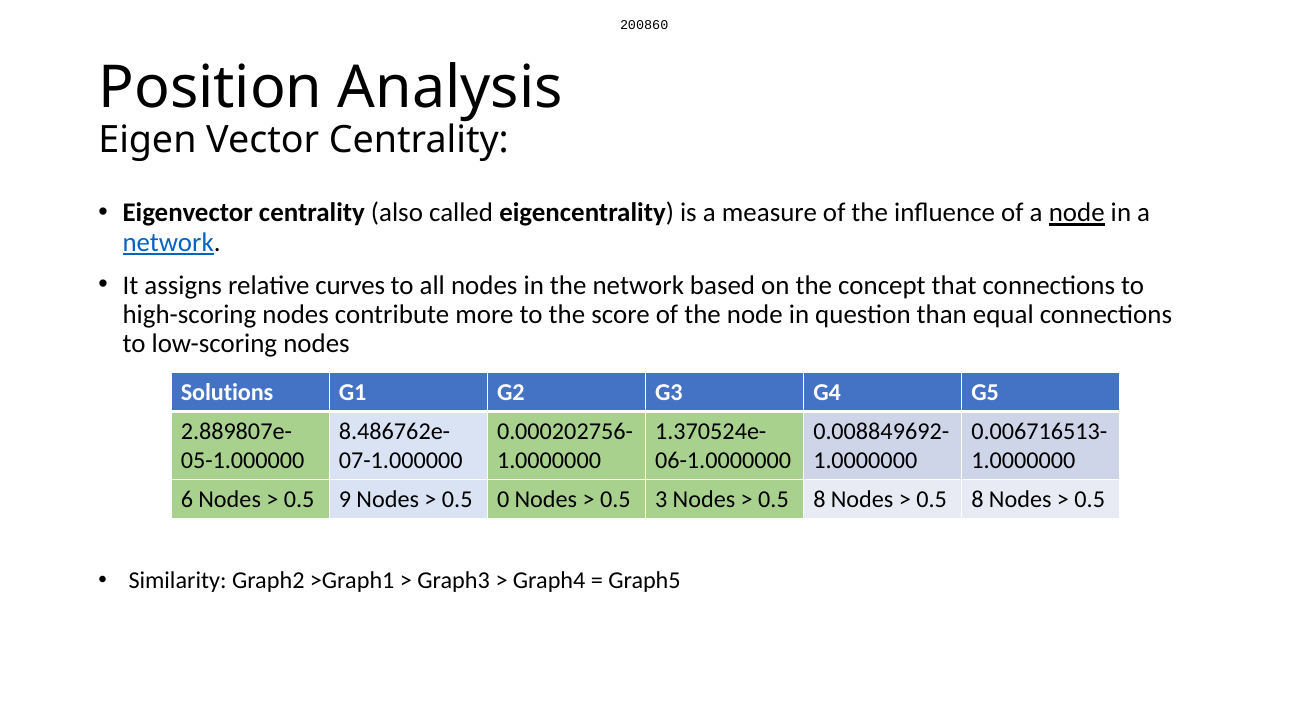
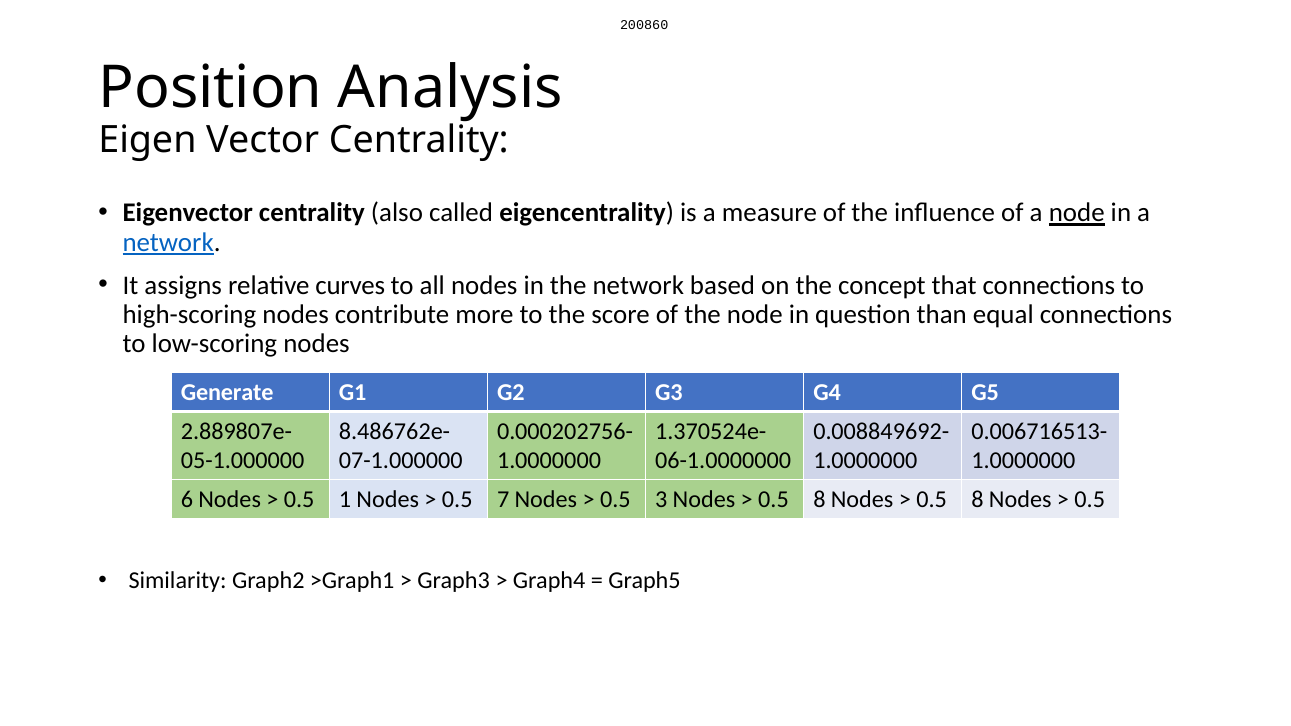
Solutions: Solutions -> Generate
9: 9 -> 1
0: 0 -> 7
